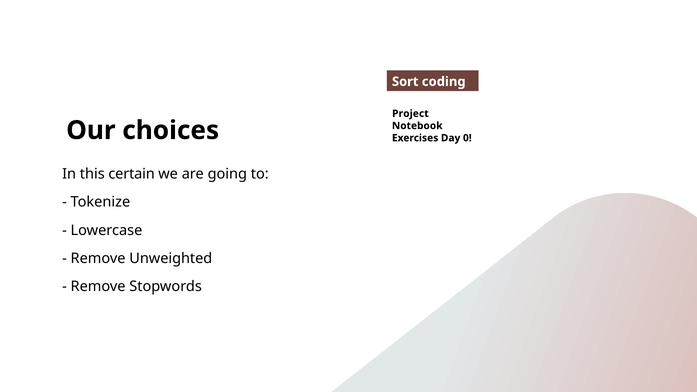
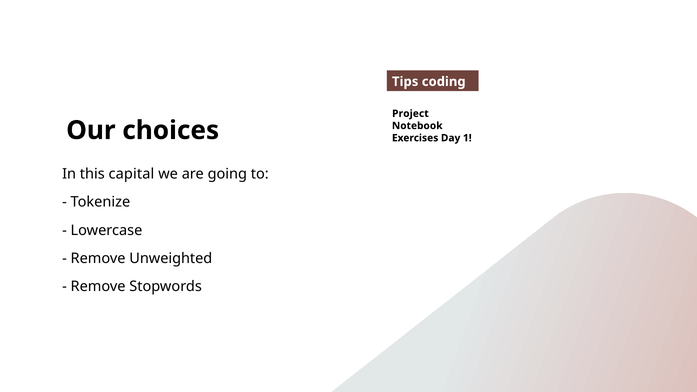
Sort: Sort -> Tips
0: 0 -> 1
certain: certain -> capital
